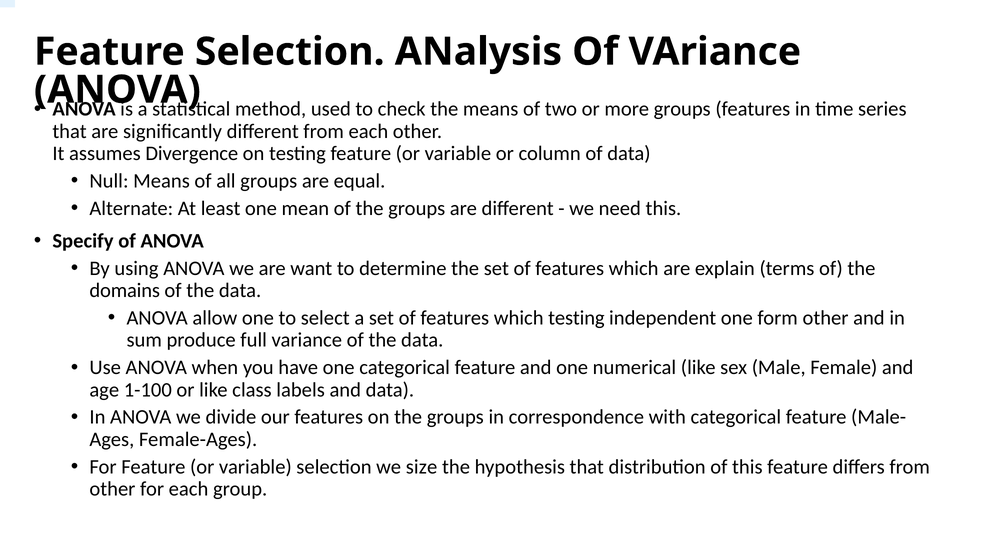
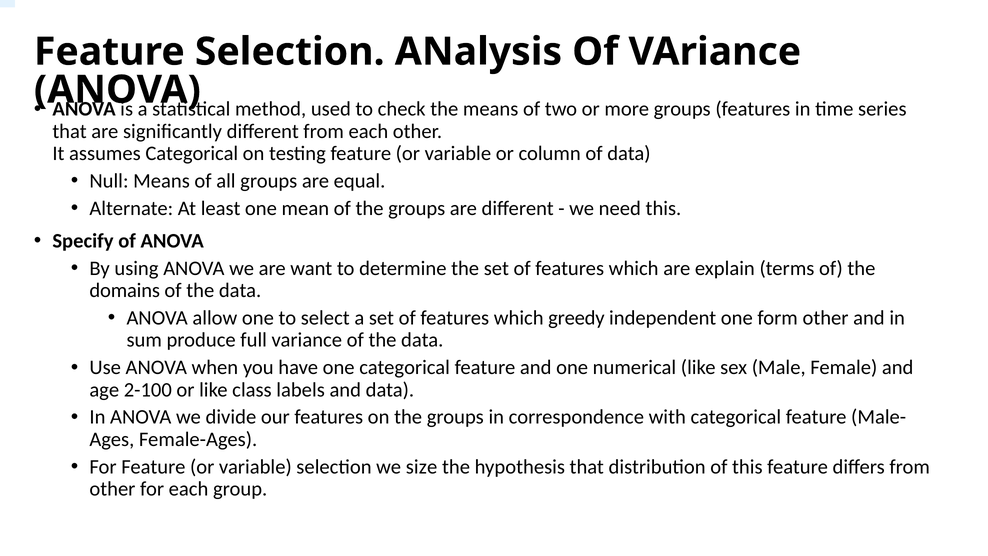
assumes Divergence: Divergence -> Categorical
which testing: testing -> greedy
1-100: 1-100 -> 2-100
